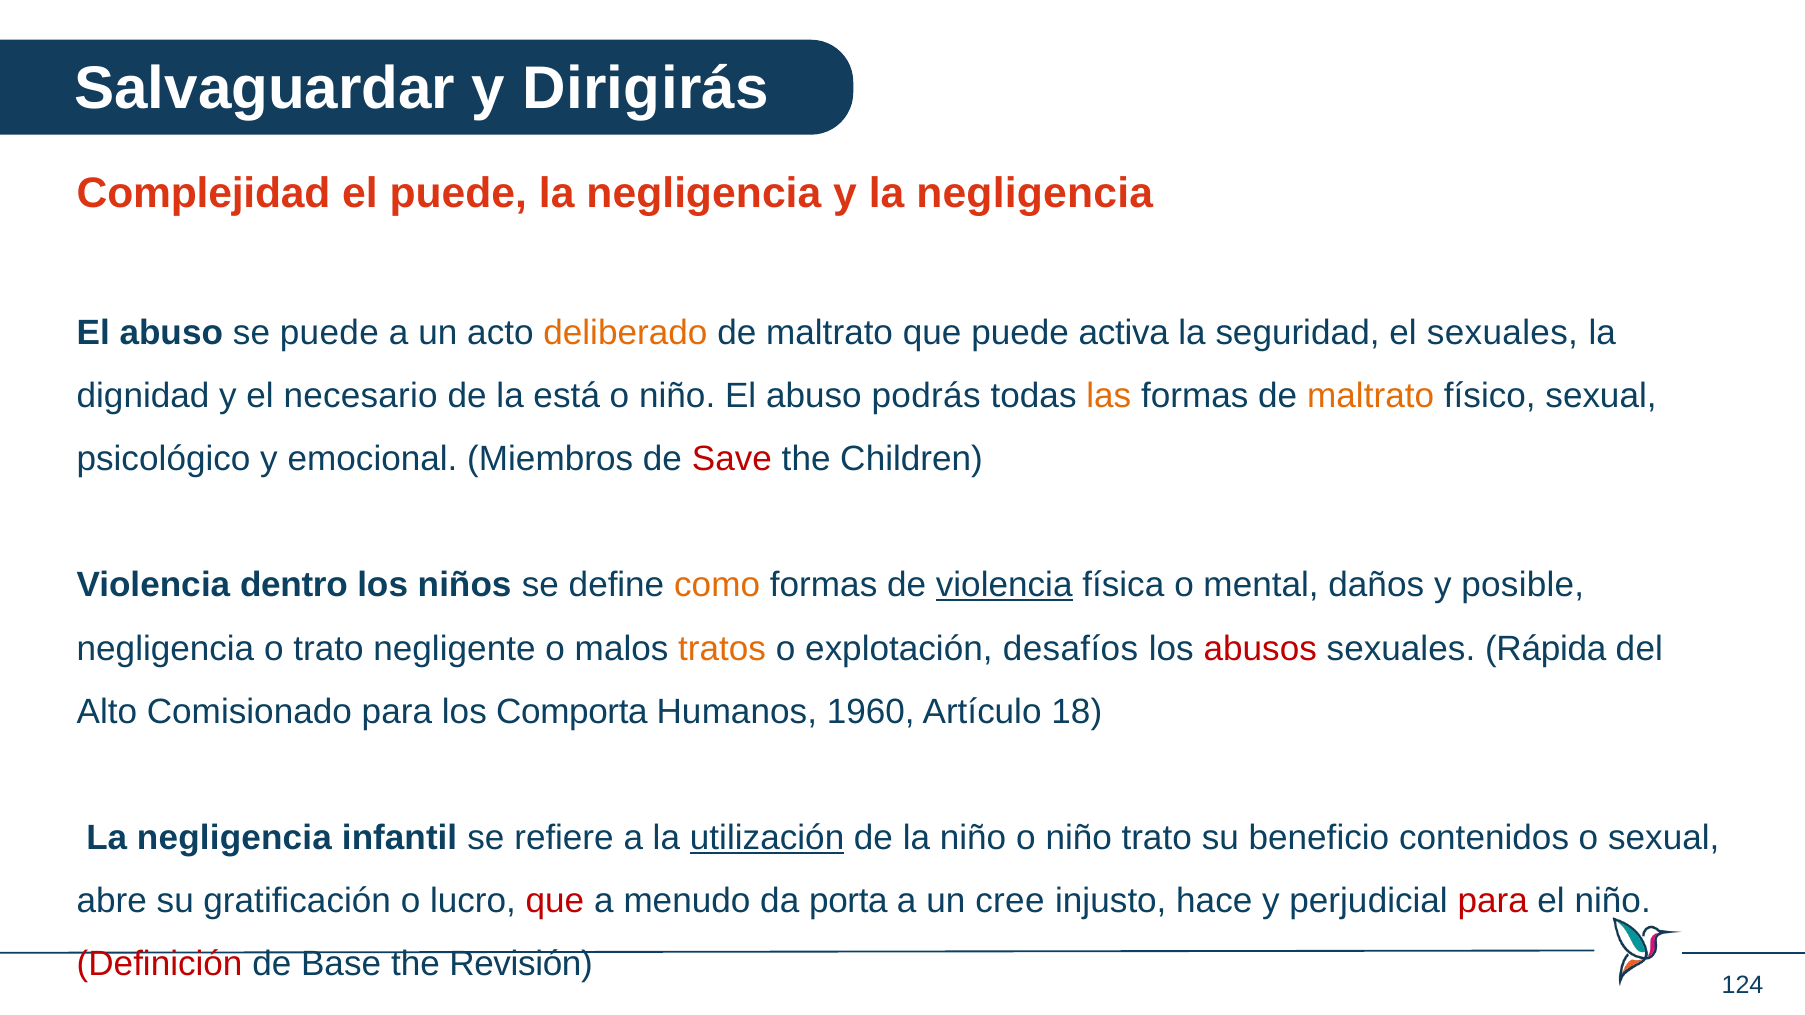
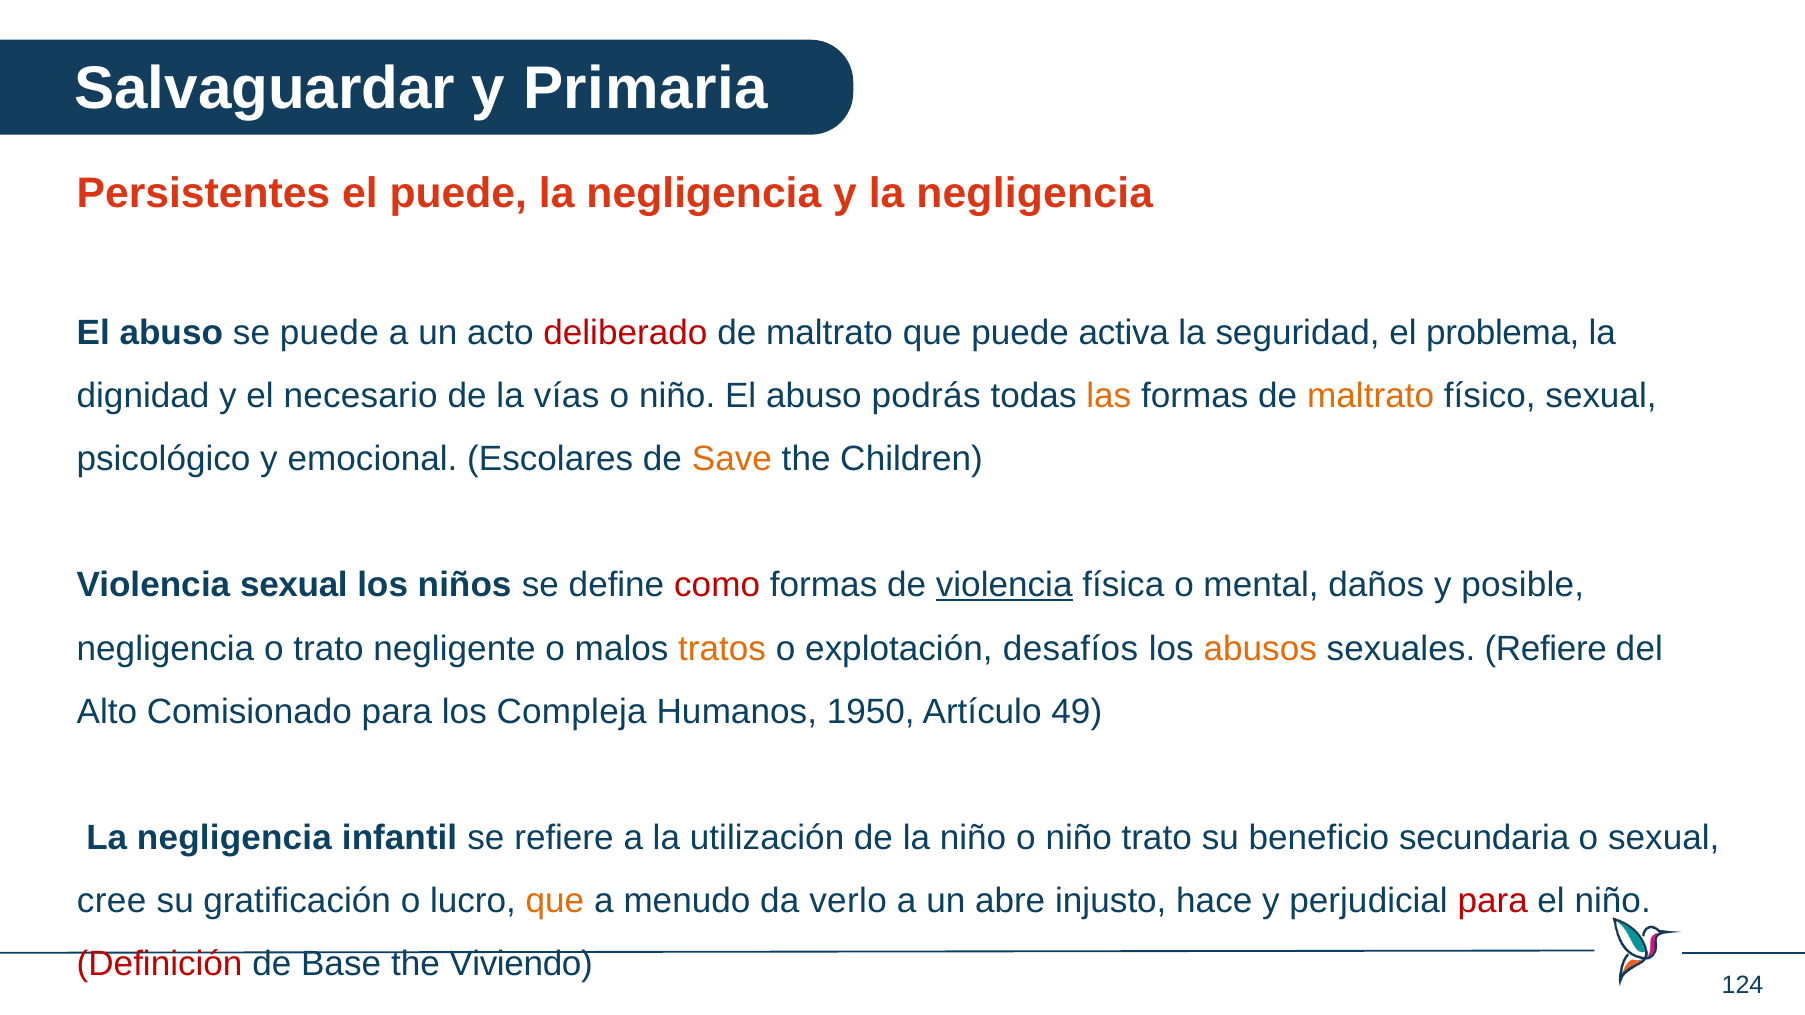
Dirigirás: Dirigirás -> Primaria
Complejidad: Complejidad -> Persistentes
deliberado colour: orange -> red
el sexuales: sexuales -> problema
está: está -> vías
Miembros: Miembros -> Escolares
Save colour: red -> orange
Violencia dentro: dentro -> sexual
como colour: orange -> red
abusos colour: red -> orange
sexuales Rápida: Rápida -> Refiere
Comporta: Comporta -> Compleja
1960: 1960 -> 1950
18: 18 -> 49
utilización underline: present -> none
contenidos: contenidos -> secundaria
abre: abre -> cree
que at (555, 901) colour: red -> orange
porta: porta -> verlo
cree: cree -> abre
Revisión: Revisión -> Viviendo
